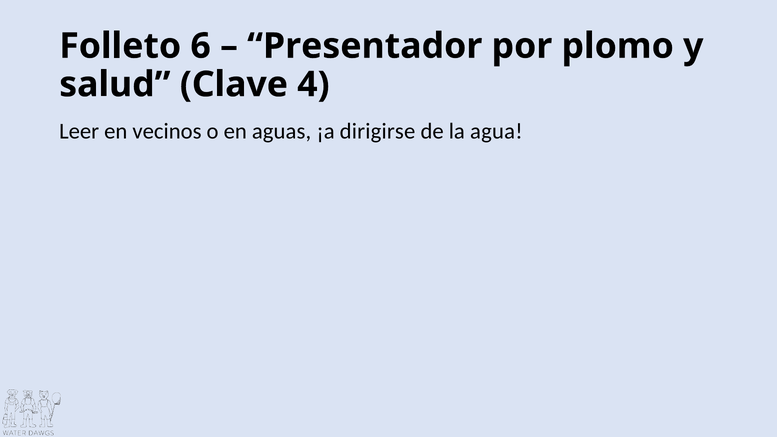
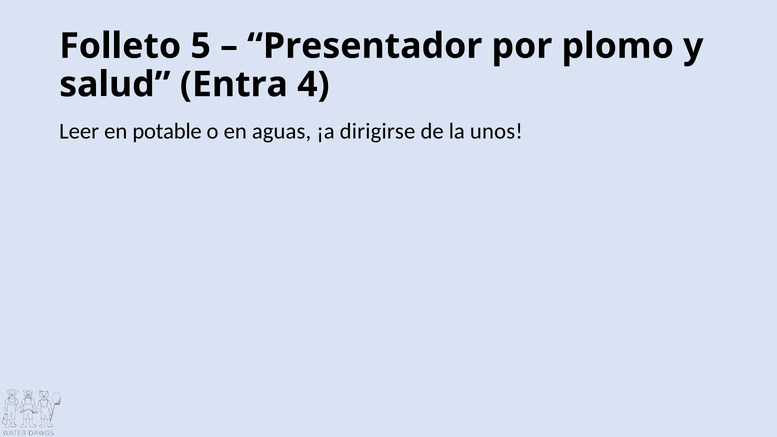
6: 6 -> 5
Clave: Clave -> Entra
vecinos: vecinos -> potable
agua: agua -> unos
